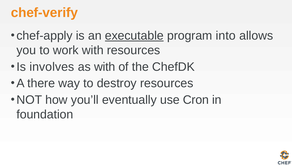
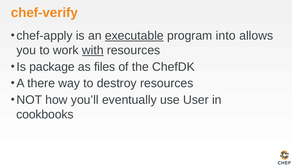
with at (93, 50) underline: none -> present
involves: involves -> package
as with: with -> files
Cron: Cron -> User
foundation: foundation -> cookbooks
